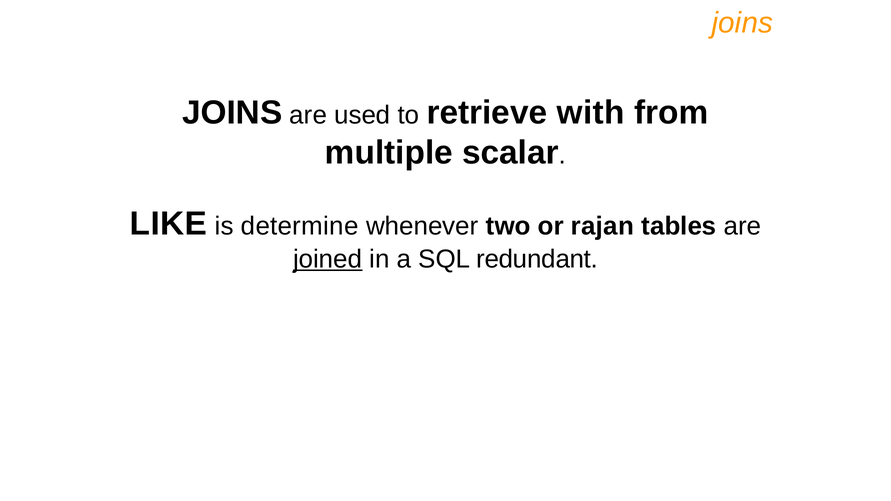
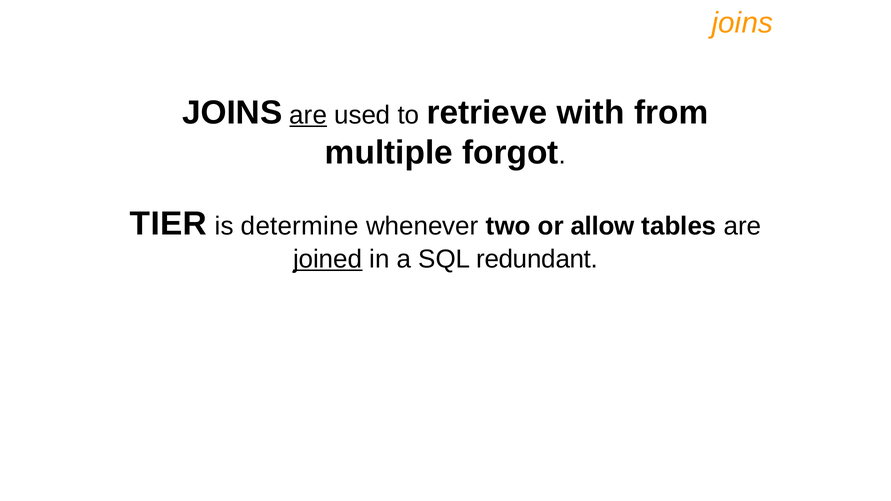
are at (308, 115) underline: none -> present
scalar: scalar -> forgot
LIKE: LIKE -> TIER
rajan: rajan -> allow
